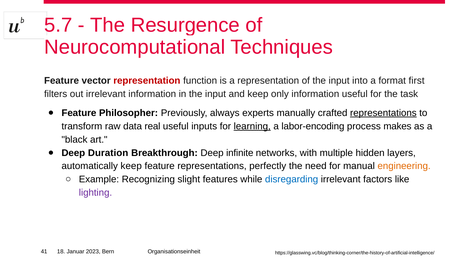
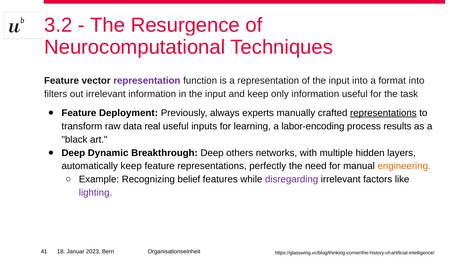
5.7: 5.7 -> 3.2
representation at (147, 81) colour: red -> purple
format first: first -> into
Philosopher: Philosopher -> Deployment
learning underline: present -> none
makes: makes -> results
Duration: Duration -> Dynamic
infinite: infinite -> others
slight: slight -> belief
disregarding colour: blue -> purple
